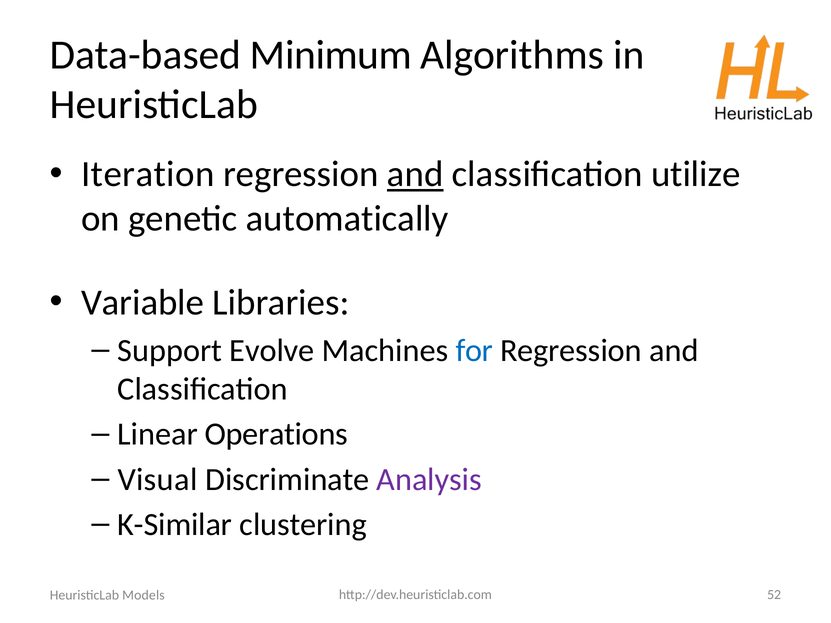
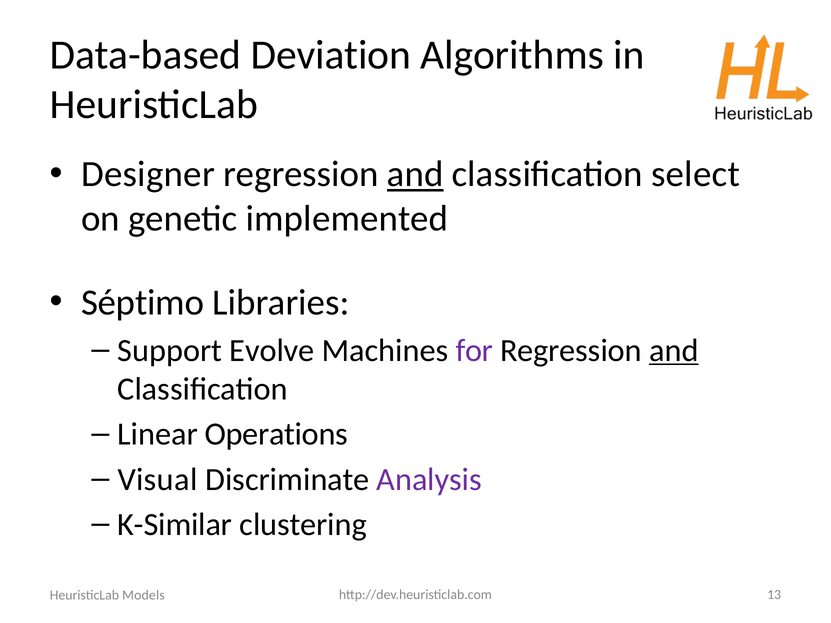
Minimum: Minimum -> Deviation
Iteration: Iteration -> Designer
utilize: utilize -> select
automatically: automatically -> implemented
Variable: Variable -> Séptimo
for colour: blue -> purple
and at (674, 350) underline: none -> present
52: 52 -> 13
